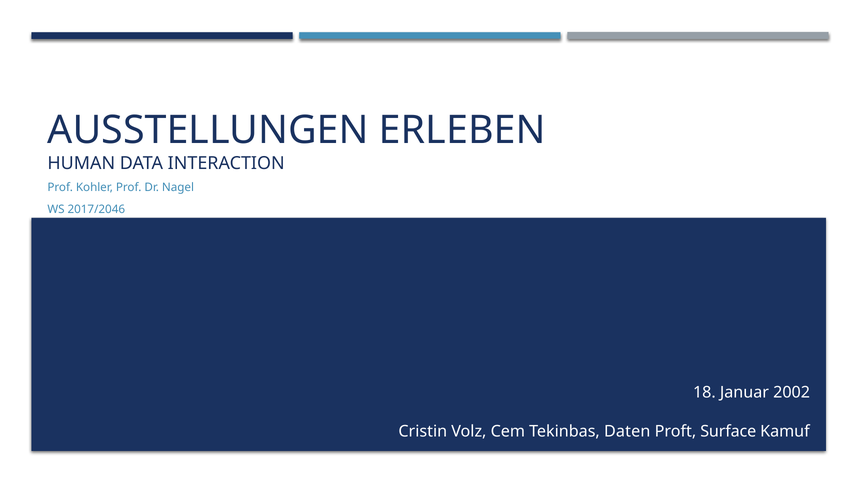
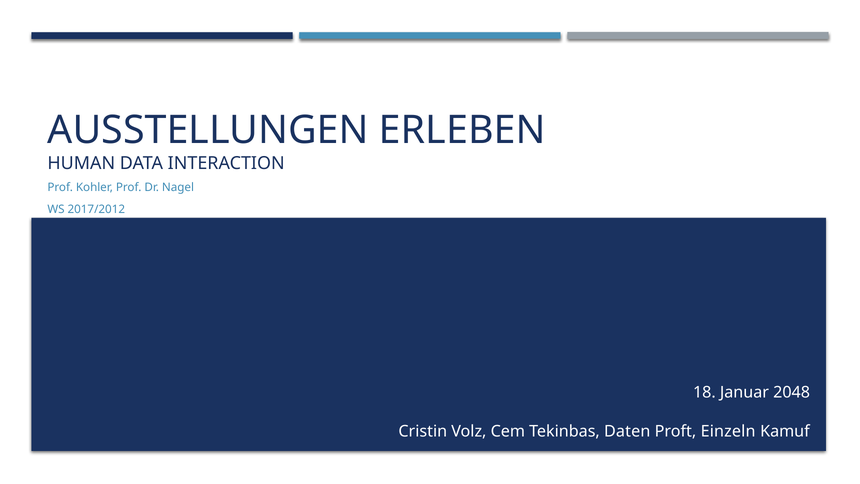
2017/2046: 2017/2046 -> 2017/2012
2002: 2002 -> 2048
Surface: Surface -> Einzeln
